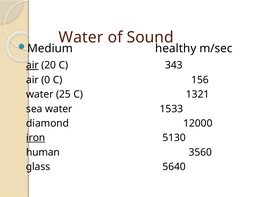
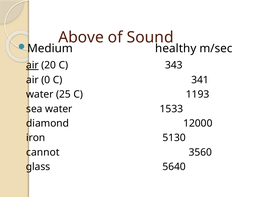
Water at (81, 37): Water -> Above
156: 156 -> 341
1321: 1321 -> 1193
iron underline: present -> none
human: human -> cannot
